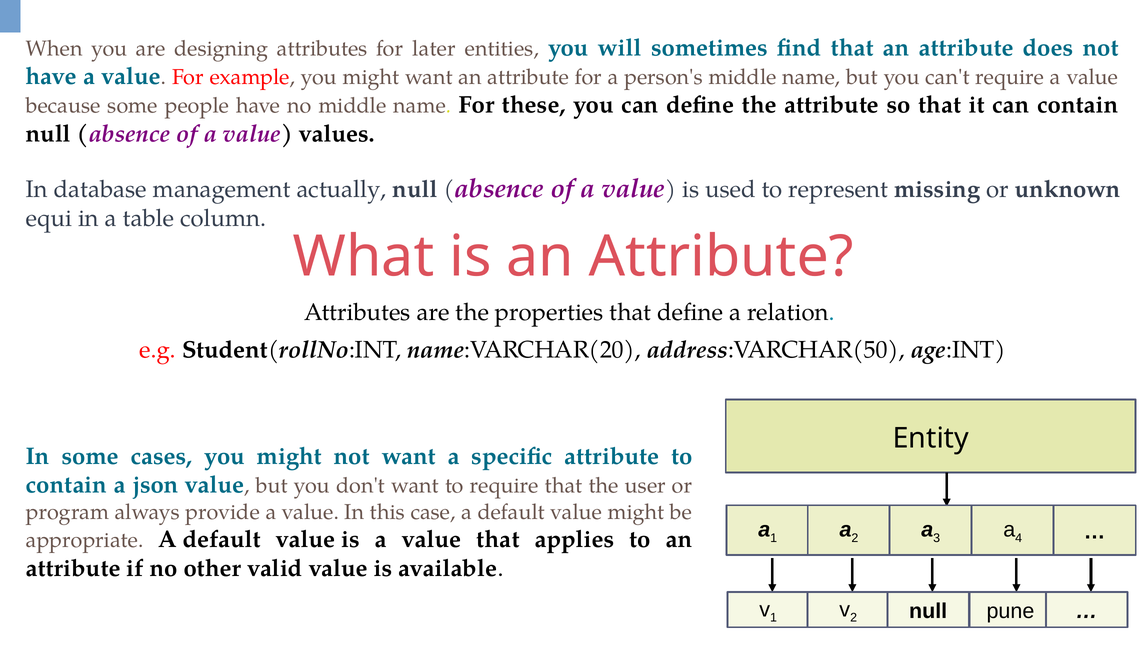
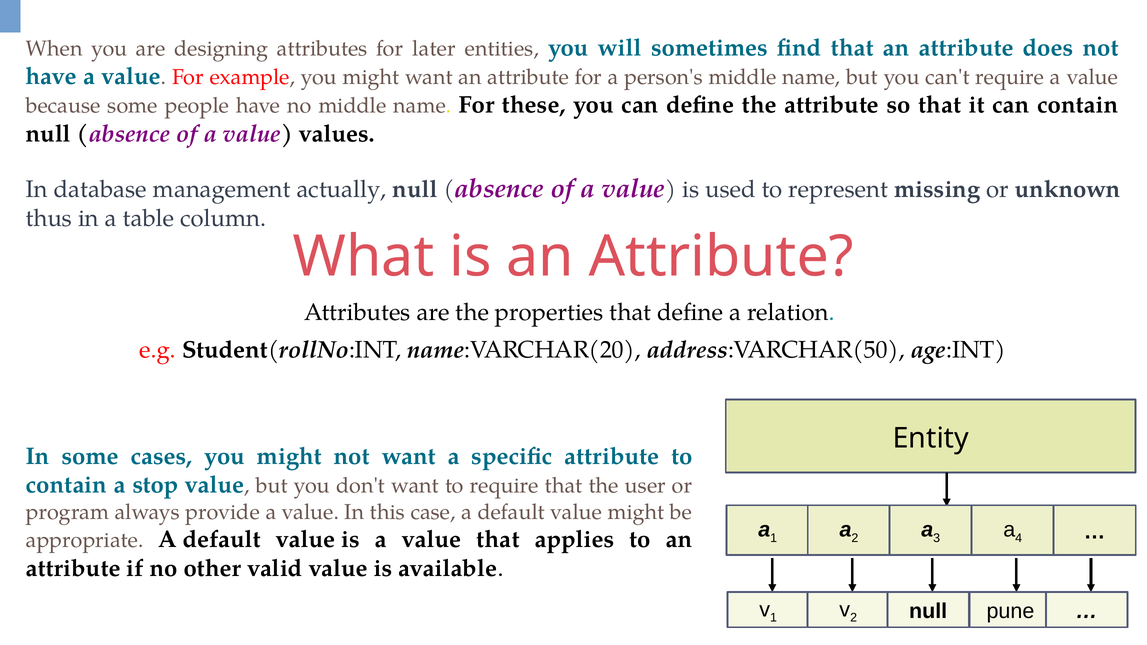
equi: equi -> thus
json: json -> stop
